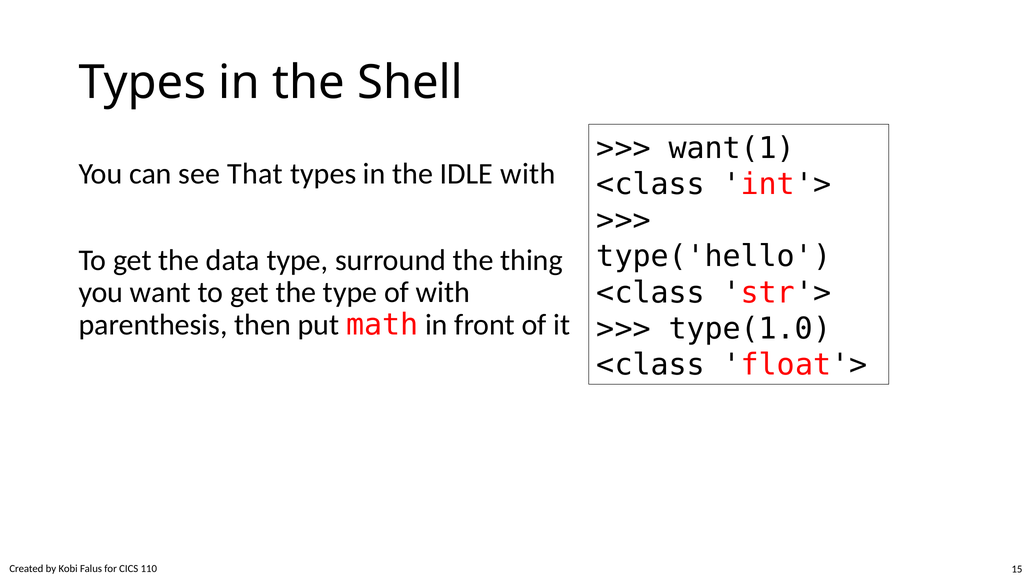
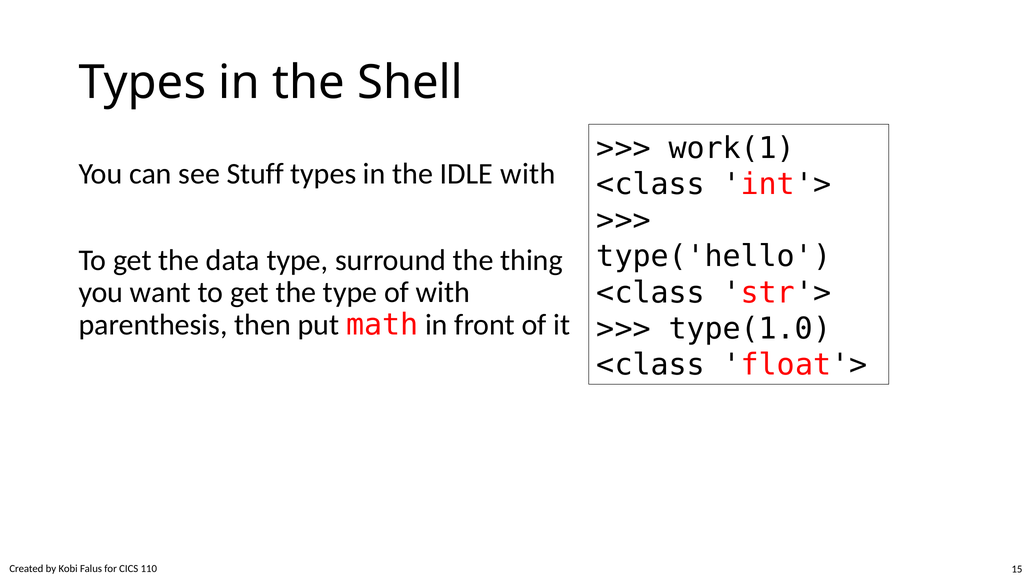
want(1: want(1 -> work(1
That: That -> Stuff
